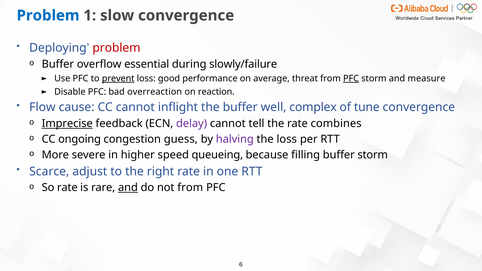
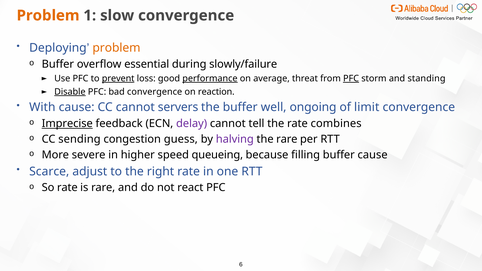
Problem at (48, 15) colour: blue -> orange
problem at (116, 48) colour: red -> orange
performance underline: none -> present
measure: measure -> standing
Disable underline: none -> present
bad overreaction: overreaction -> convergence
Flow: Flow -> With
inflight: inflight -> servers
complex: complex -> ongoing
tune: tune -> limit
ongoing: ongoing -> sending
the loss: loss -> rare
buffer storm: storm -> cause
and at (128, 188) underline: present -> none
not from: from -> react
